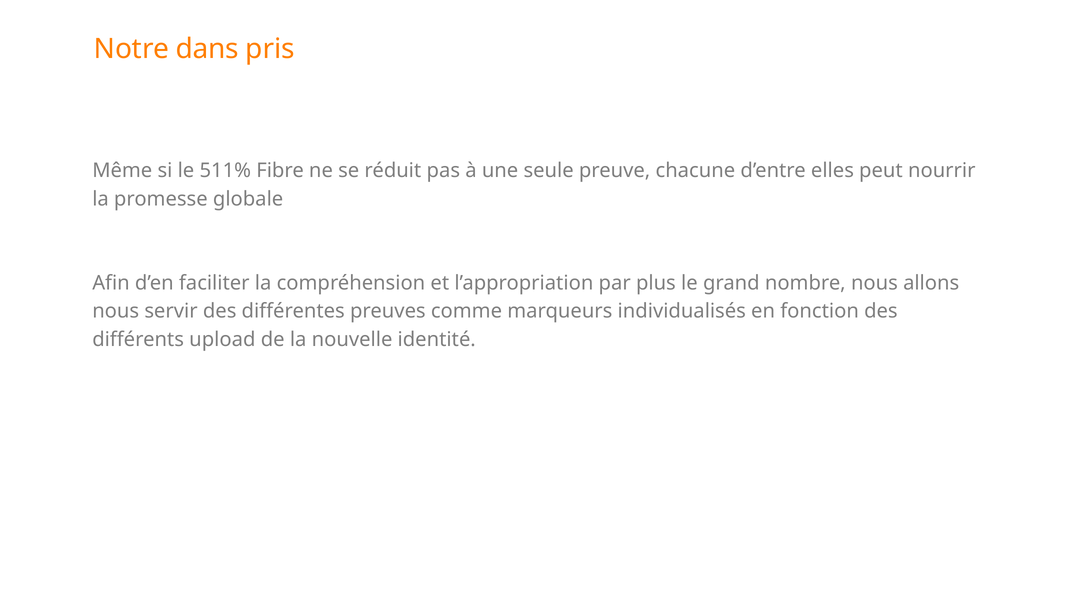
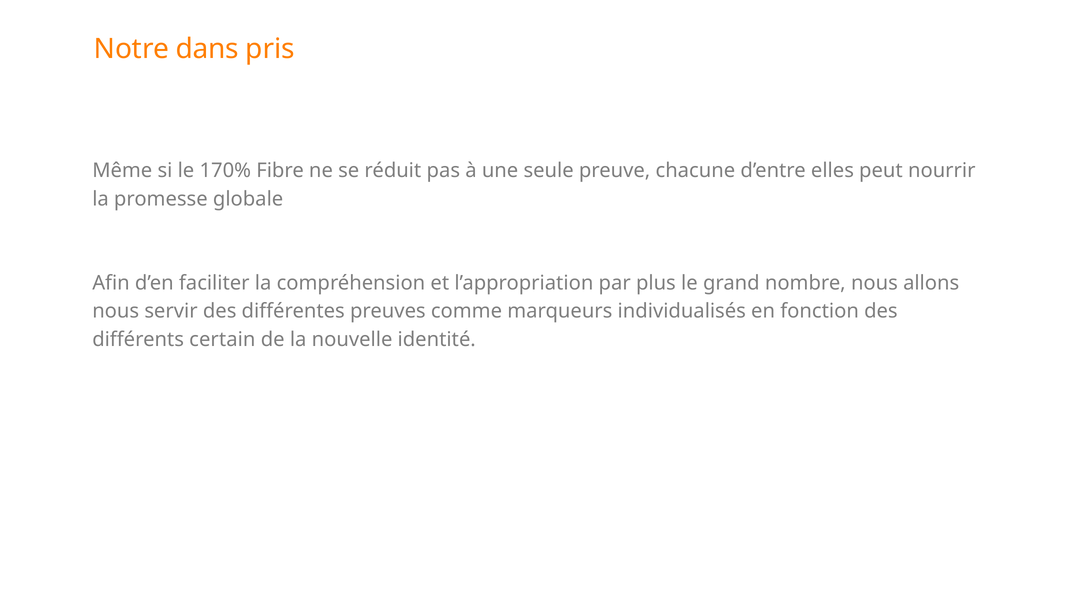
511%: 511% -> 170%
upload: upload -> certain
